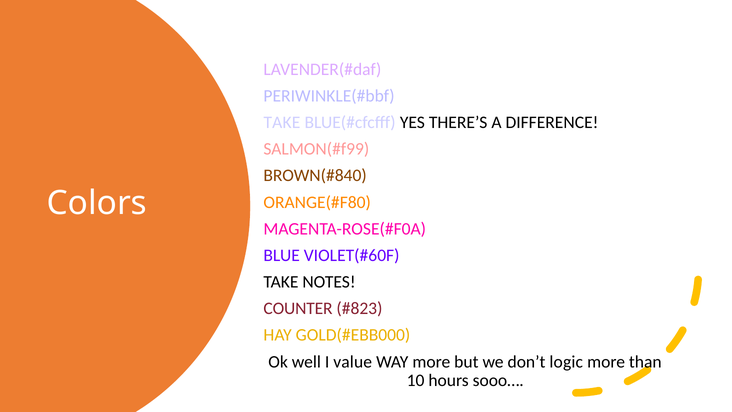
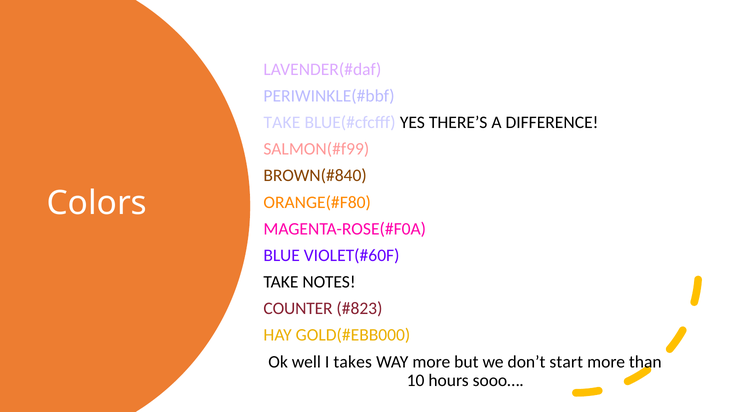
value: value -> takes
logic: logic -> start
